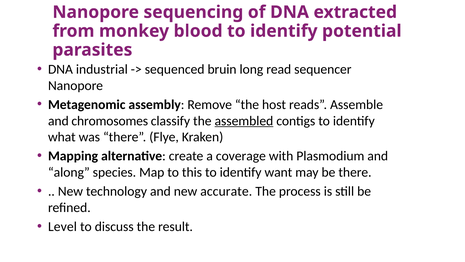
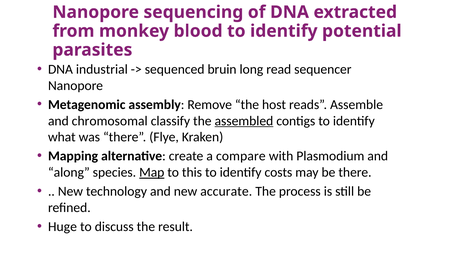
chromosomes: chromosomes -> chromosomal
coverage: coverage -> compare
Map underline: none -> present
want: want -> costs
Level: Level -> Huge
